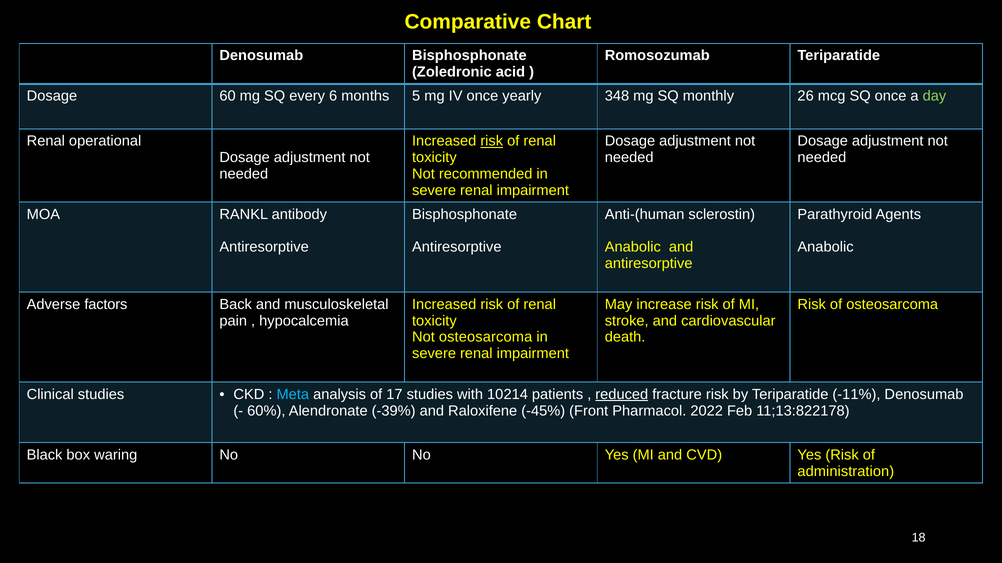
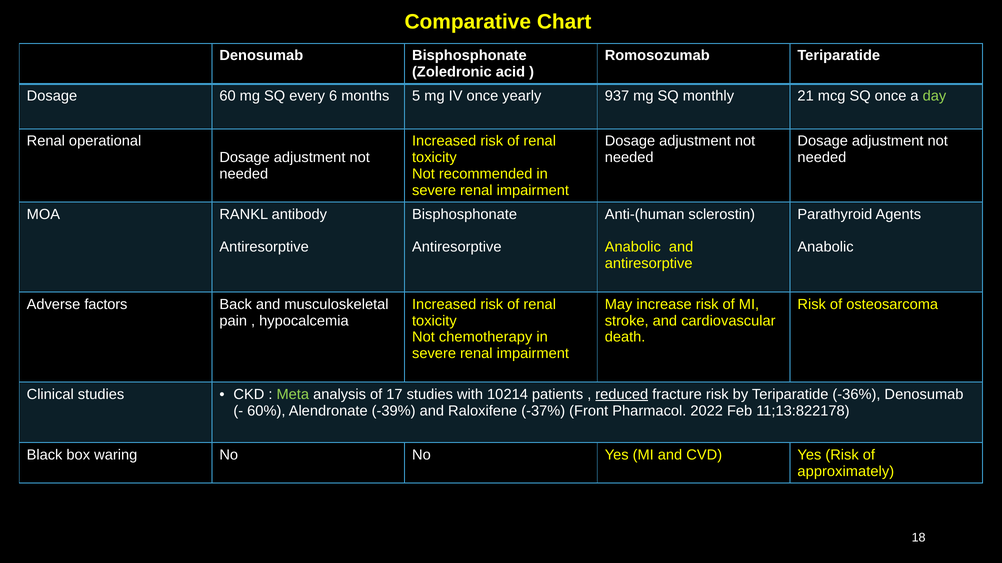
348: 348 -> 937
26: 26 -> 21
risk at (492, 141) underline: present -> none
Not osteosarcoma: osteosarcoma -> chemotherapy
Meta colour: light blue -> light green
-11%: -11% -> -36%
-45%: -45% -> -37%
administration: administration -> approximately
